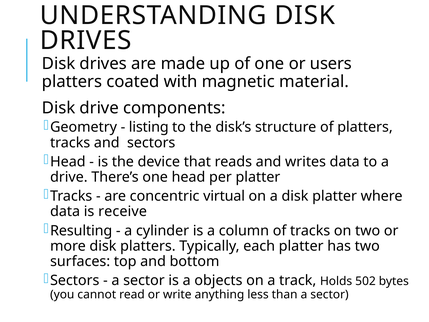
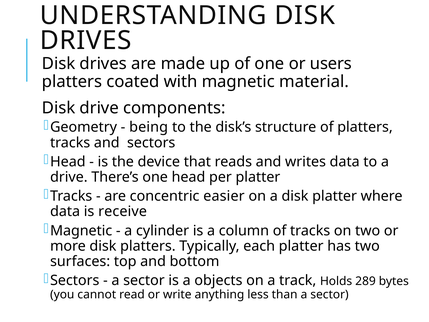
listing: listing -> being
virtual: virtual -> easier
Resulting at (81, 230): Resulting -> Magnetic
502: 502 -> 289
